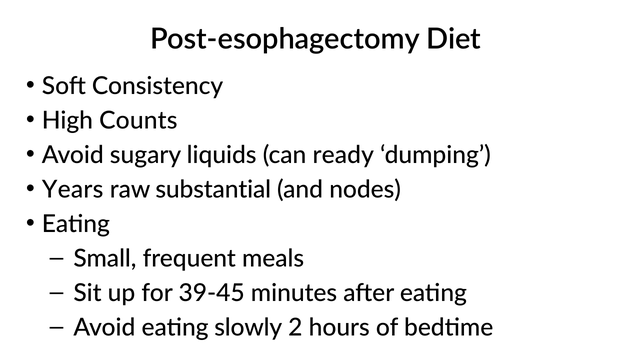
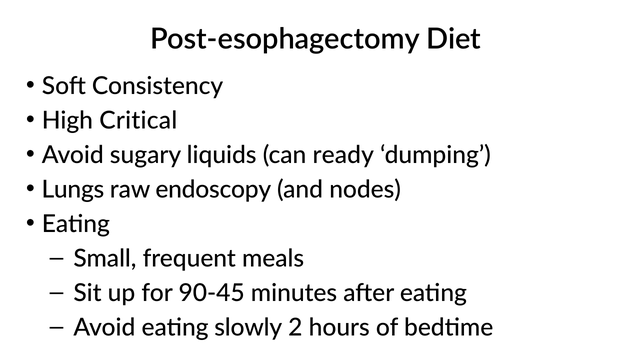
Counts: Counts -> Critical
Years: Years -> Lungs
substantial: substantial -> endoscopy
39-45: 39-45 -> 90-45
